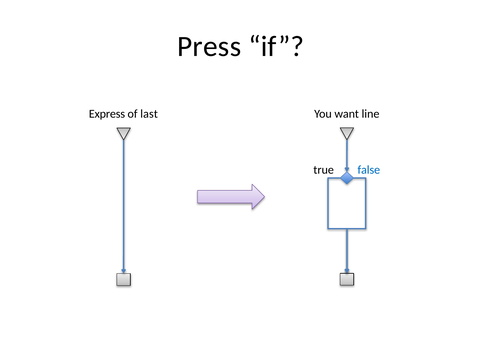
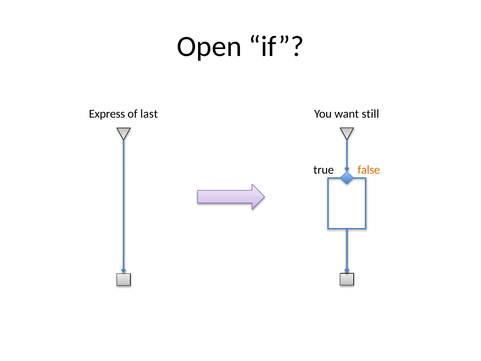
Press: Press -> Open
line: line -> still
false colour: blue -> orange
